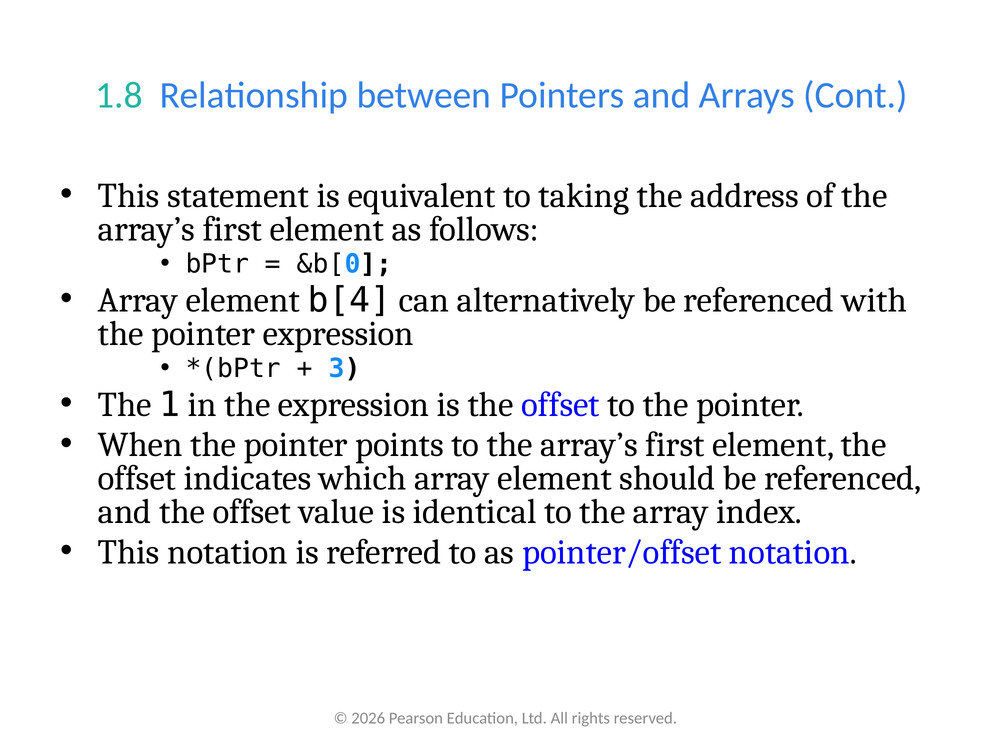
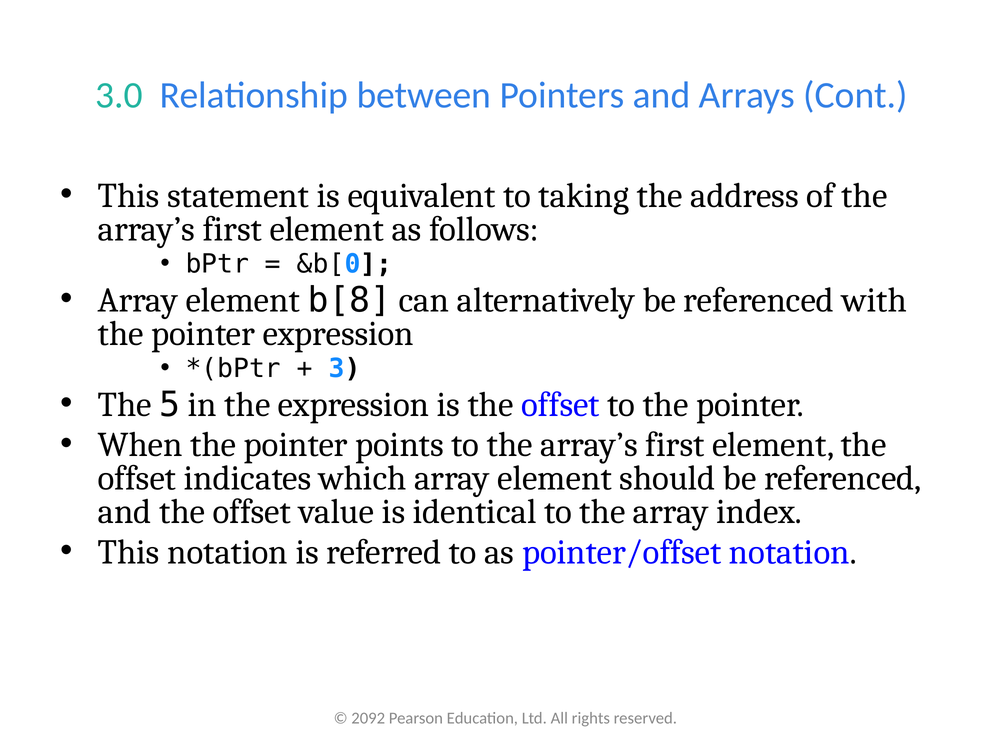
1.8: 1.8 -> 3.0
b[4: b[4 -> b[8
1: 1 -> 5
2026: 2026 -> 2092
